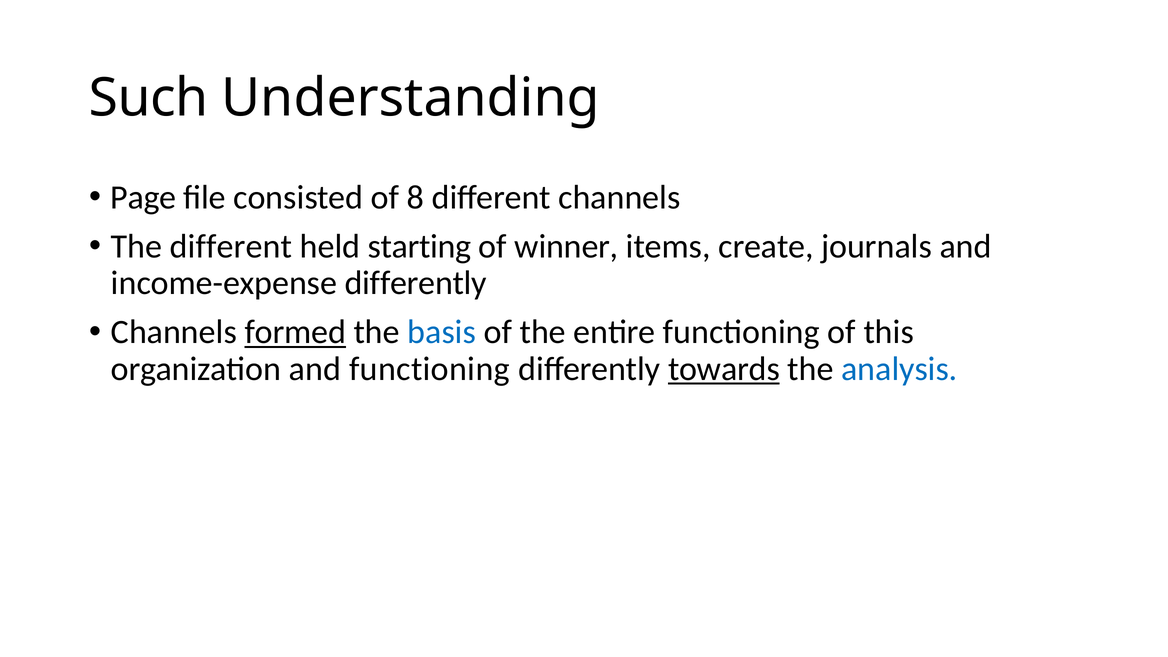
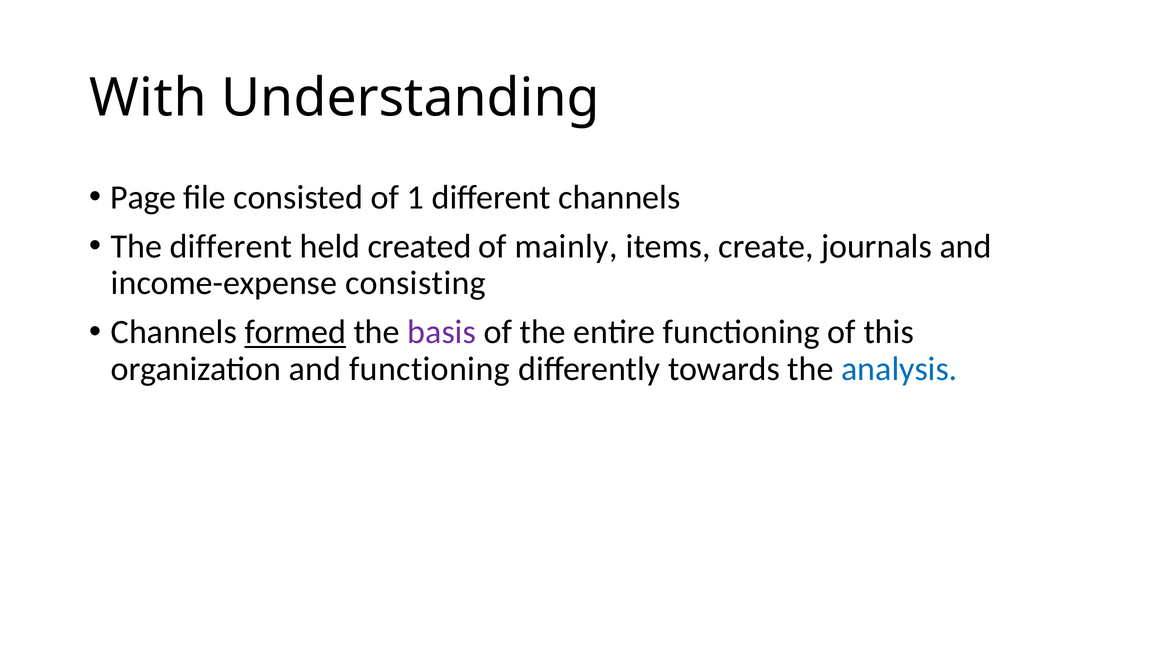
Such: Such -> With
8: 8 -> 1
starting: starting -> created
winner: winner -> mainly
income-expense differently: differently -> consisting
basis colour: blue -> purple
towards underline: present -> none
